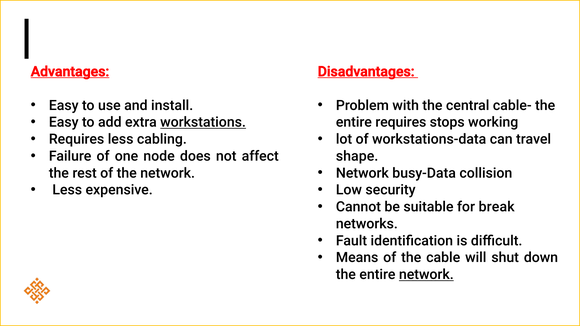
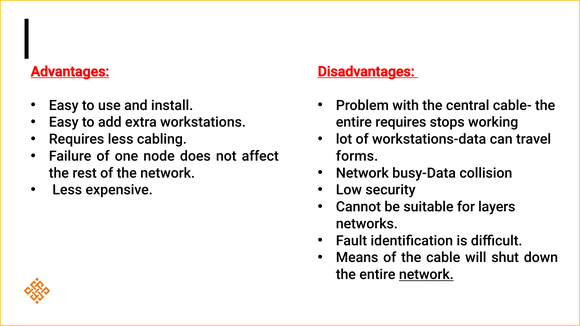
workstations underline: present -> none
shape: shape -> forms
break: break -> layers
